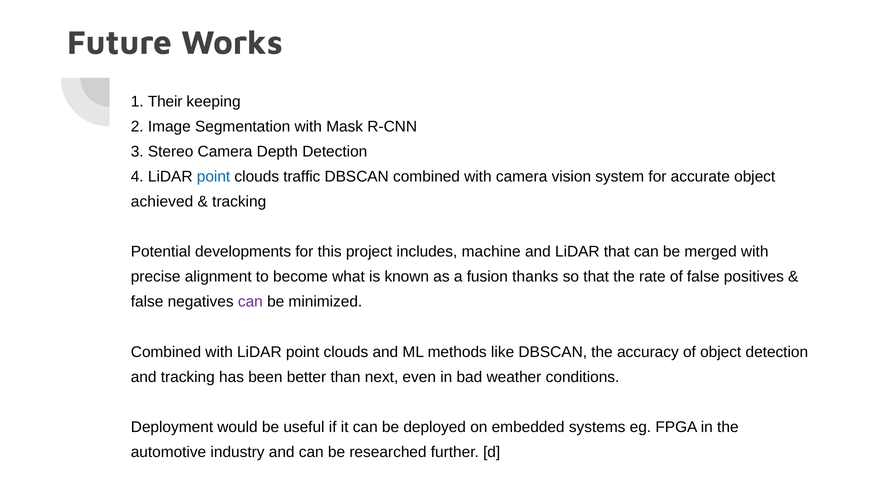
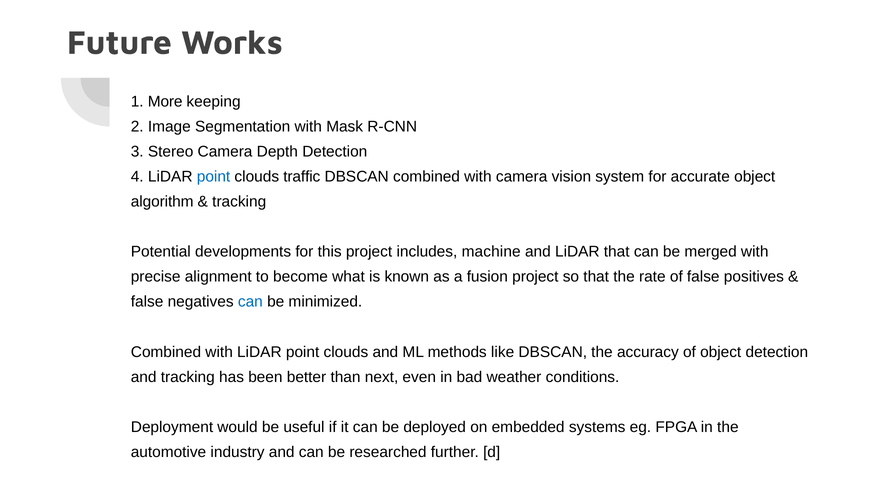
Their: Their -> More
achieved: achieved -> algorithm
fusion thanks: thanks -> project
can at (250, 302) colour: purple -> blue
